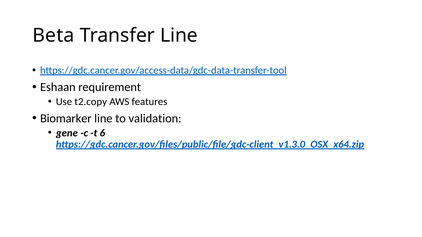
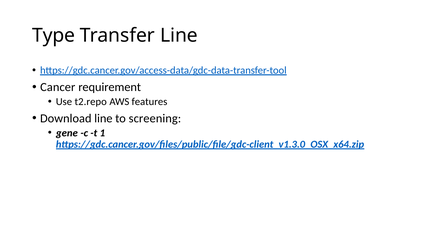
Beta: Beta -> Type
Eshaan: Eshaan -> Cancer
t2.copy: t2.copy -> t2.repo
Biomarker: Biomarker -> Download
validation: validation -> screening
6: 6 -> 1
